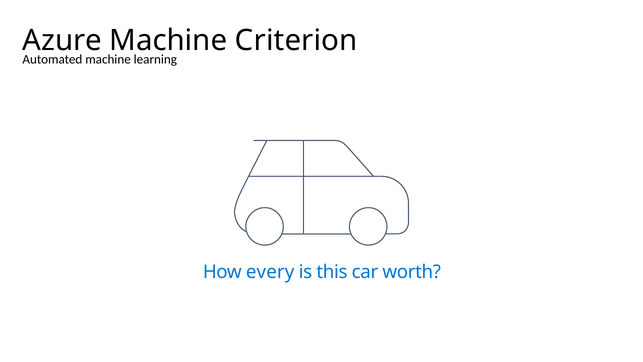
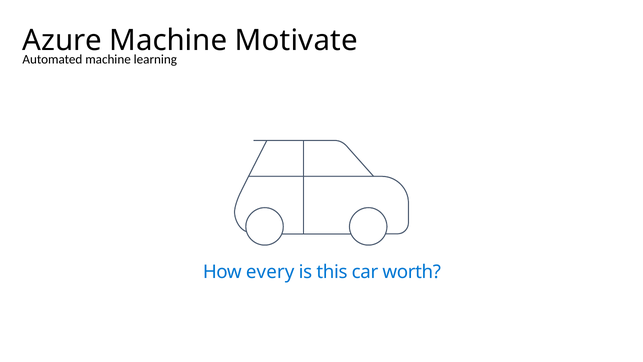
Criterion: Criterion -> Motivate
